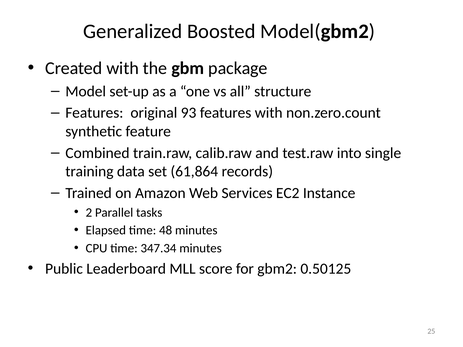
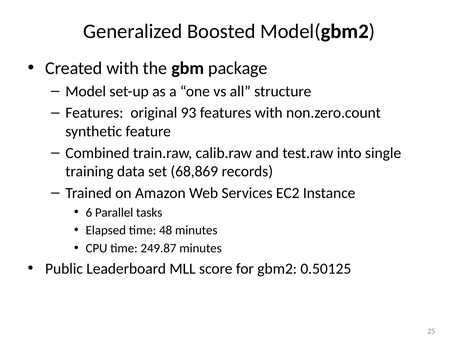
61,864: 61,864 -> 68,869
2: 2 -> 6
347.34: 347.34 -> 249.87
